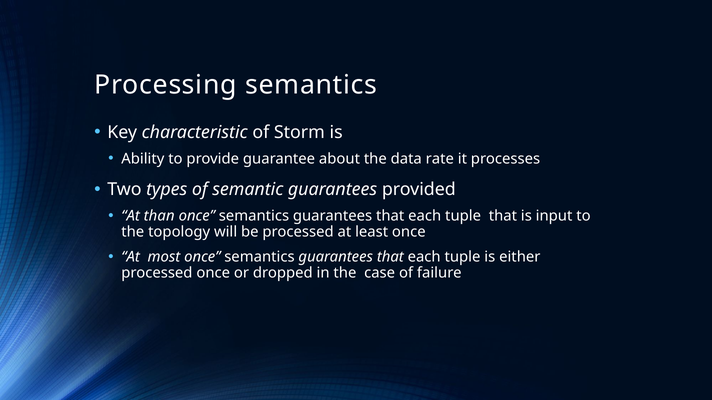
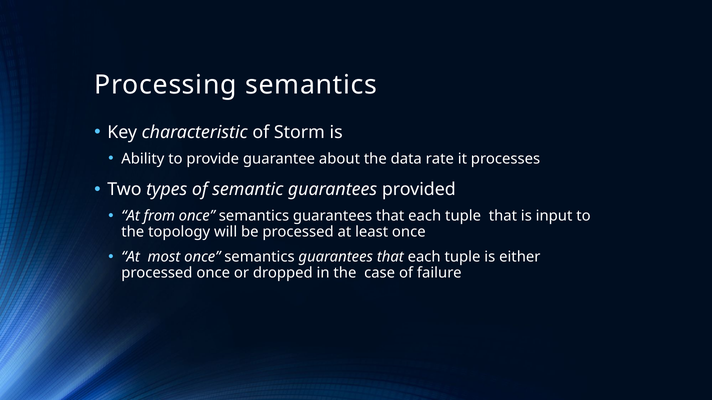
than: than -> from
